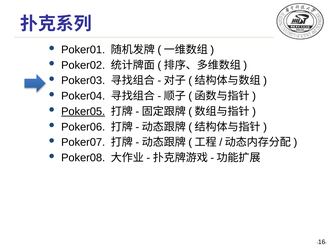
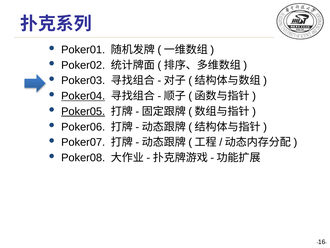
Poker04 underline: none -> present
